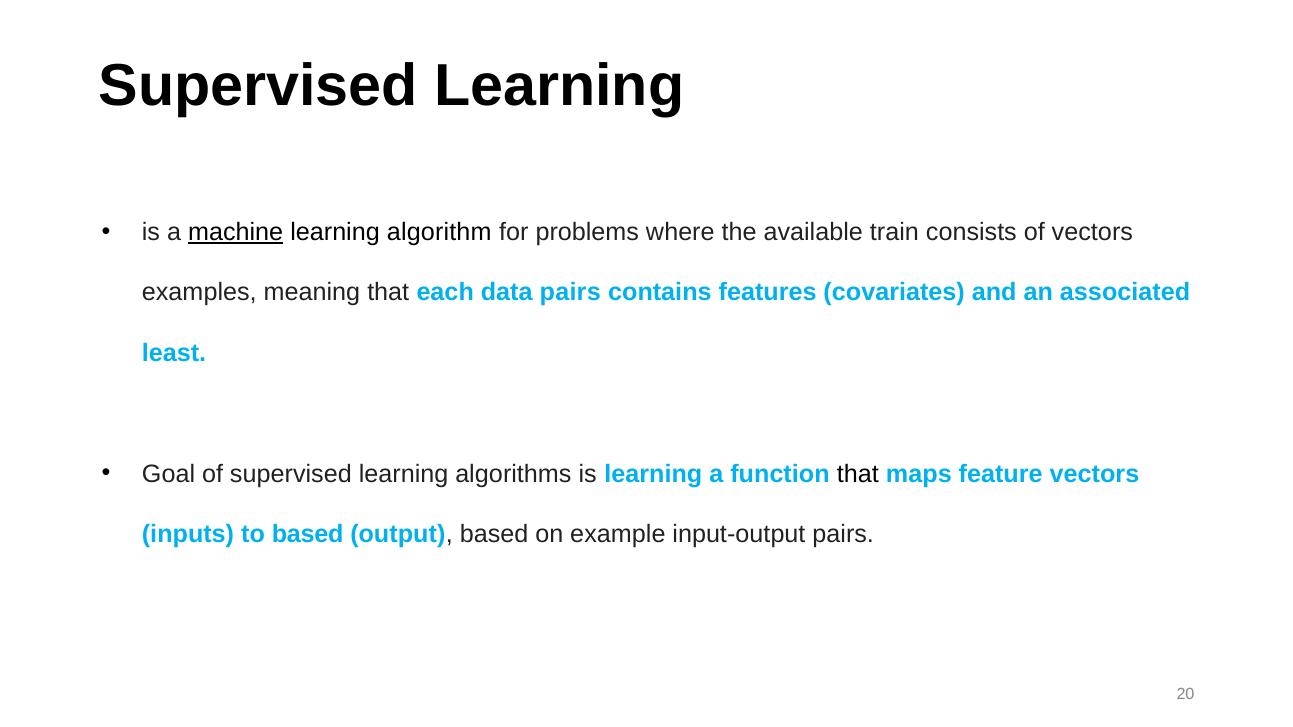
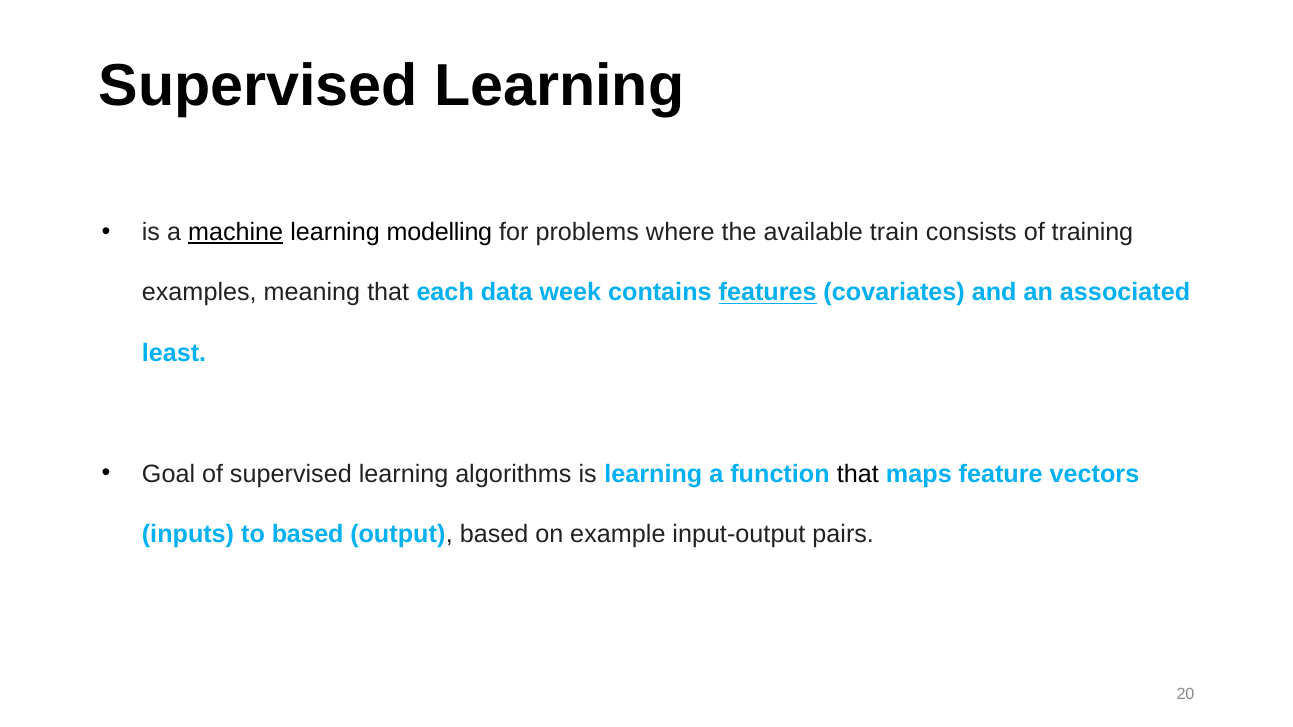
algorithm: algorithm -> modelling
of vectors: vectors -> training
data pairs: pairs -> week
features underline: none -> present
